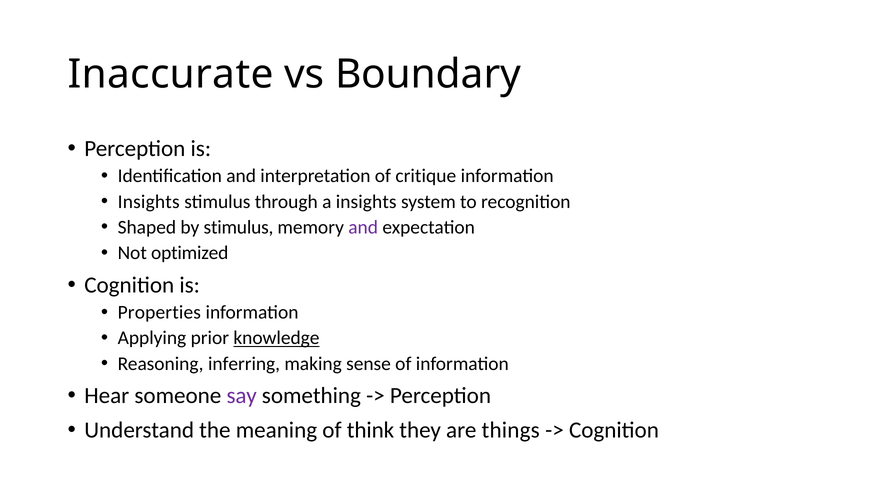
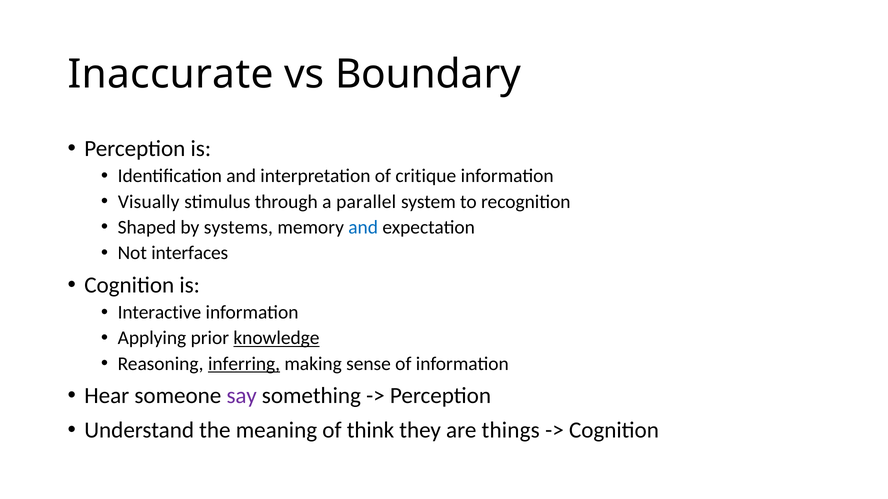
Insights at (149, 202): Insights -> Visually
a insights: insights -> parallel
by stimulus: stimulus -> systems
and at (363, 227) colour: purple -> blue
optimized: optimized -> interfaces
Properties: Properties -> Interactive
inferring underline: none -> present
